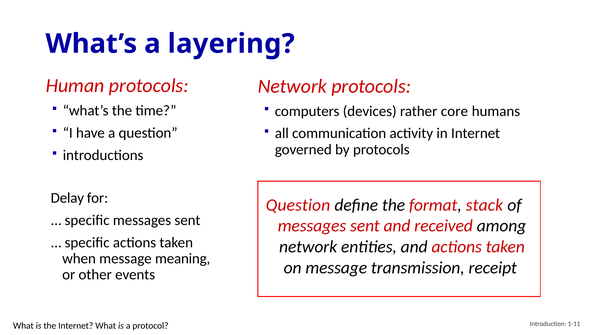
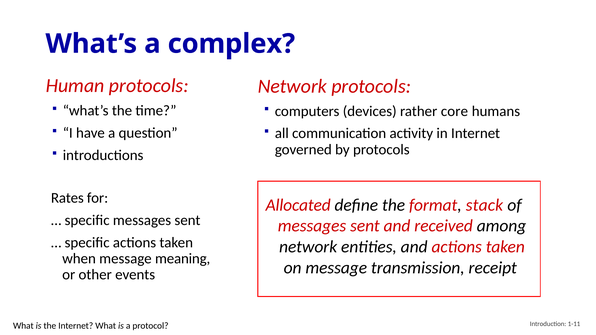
layering: layering -> complex
Delay: Delay -> Rates
Question at (298, 205): Question -> Allocated
